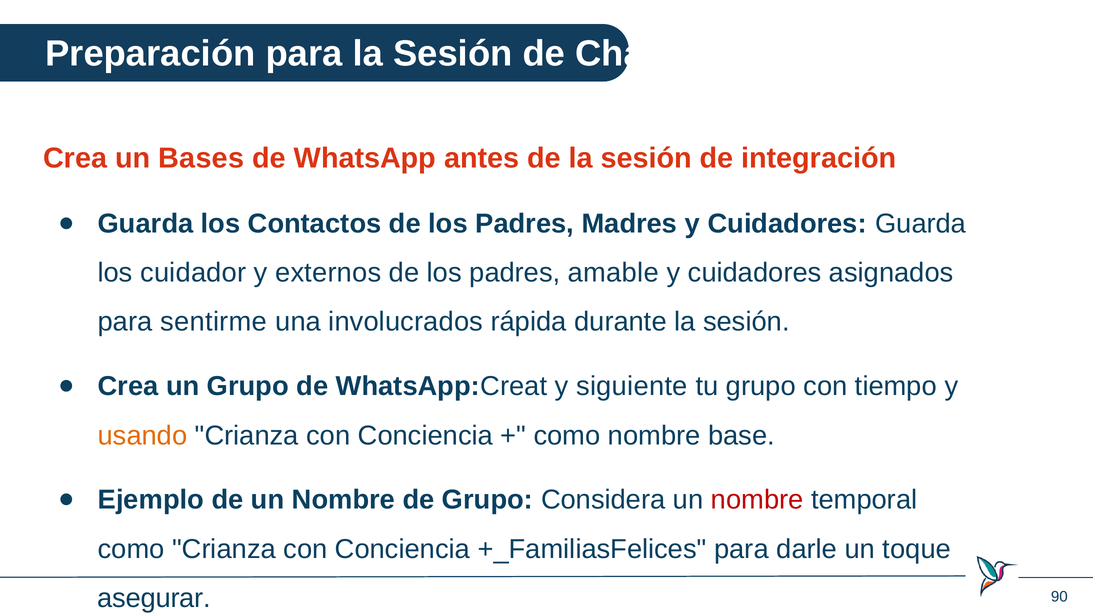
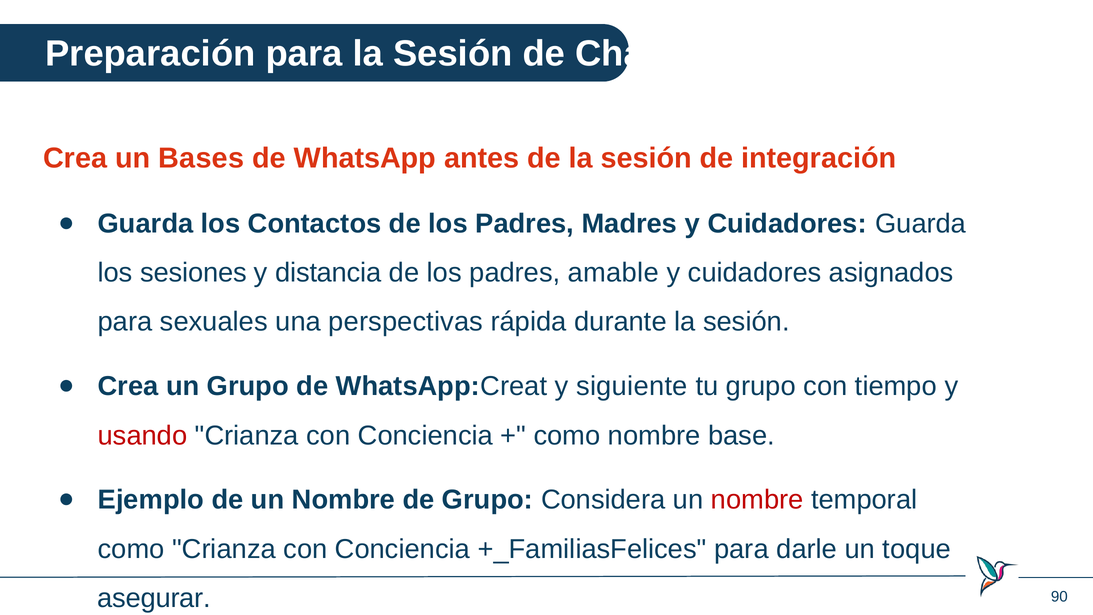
cuidador: cuidador -> sesiones
externos: externos -> distancia
sentirme: sentirme -> sexuales
involucrados: involucrados -> perspectivas
usando colour: orange -> red
